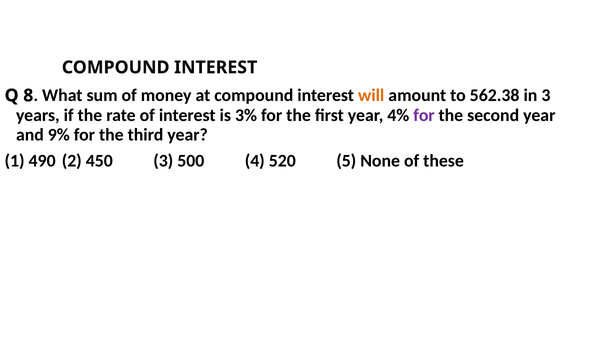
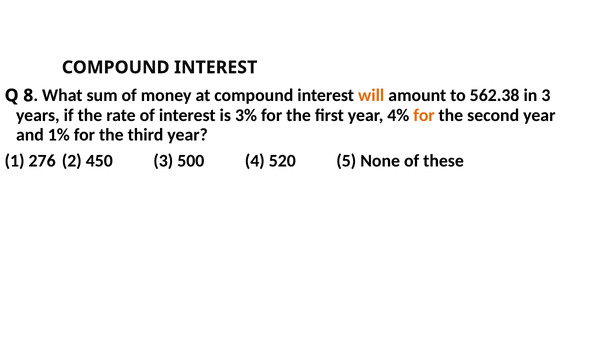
for at (424, 116) colour: purple -> orange
9%: 9% -> 1%
490: 490 -> 276
